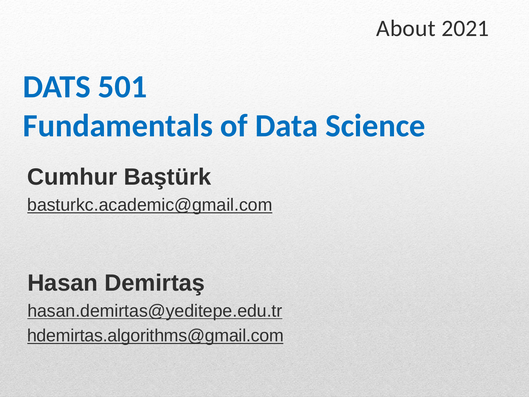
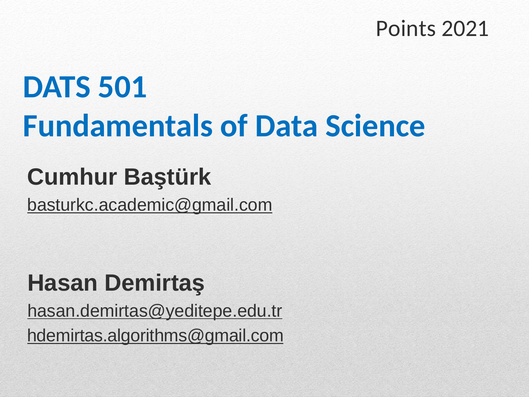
About: About -> Points
